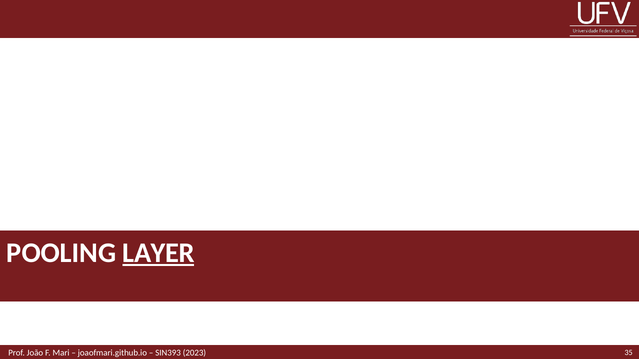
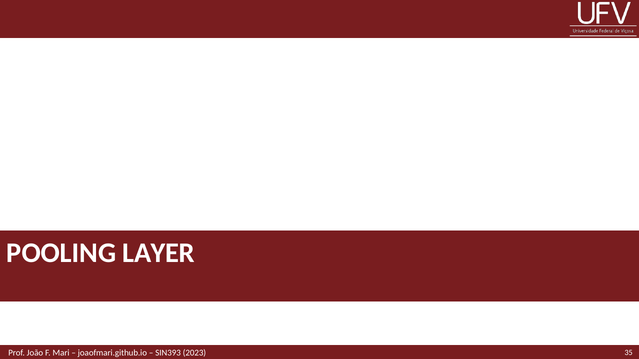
LAYER underline: present -> none
